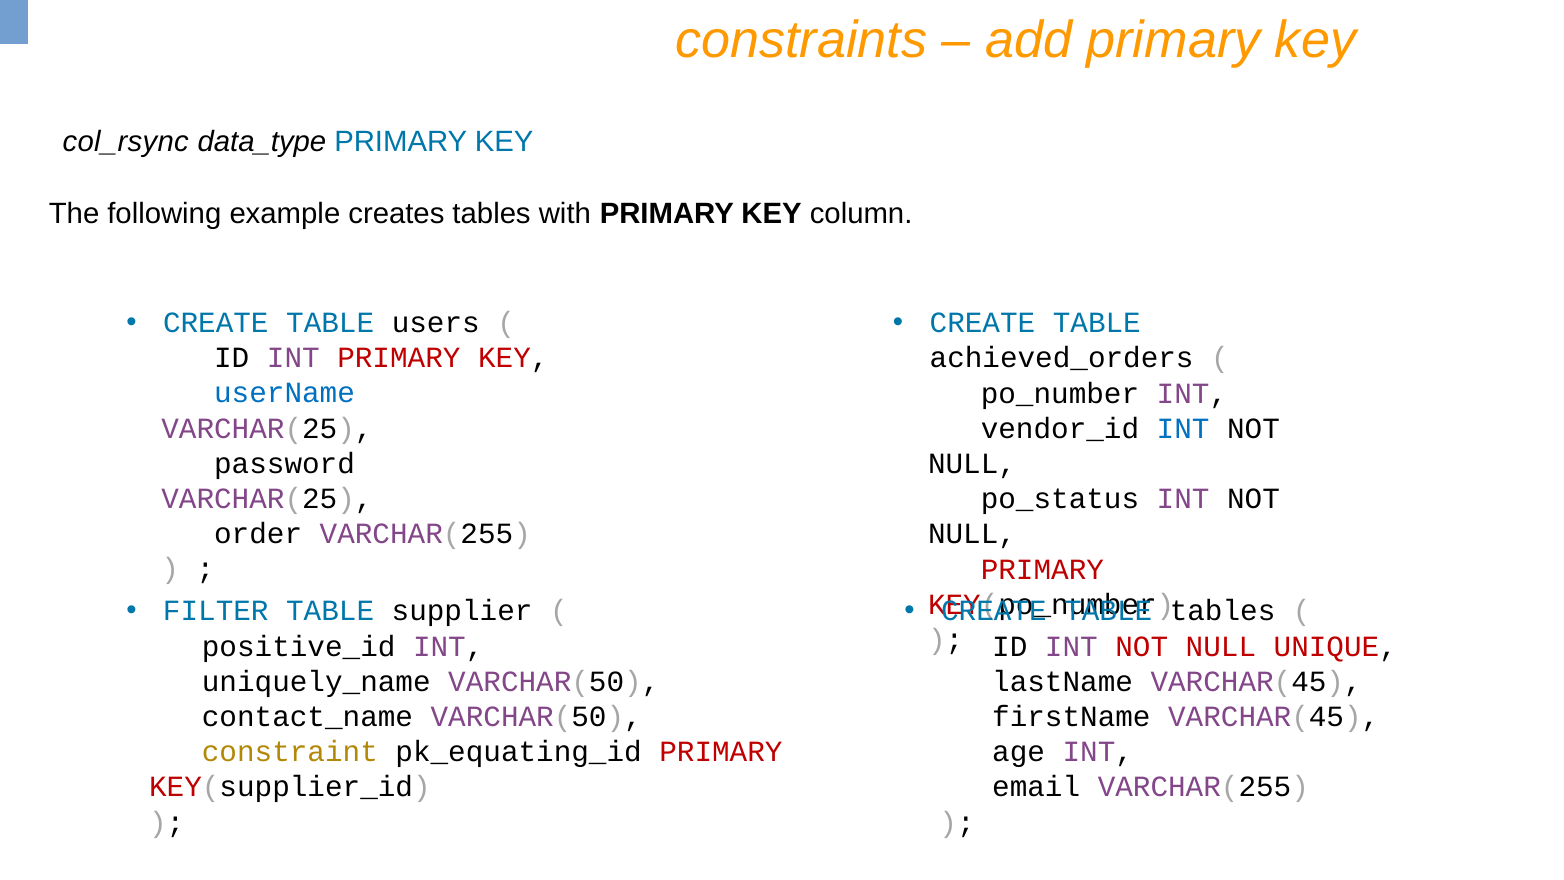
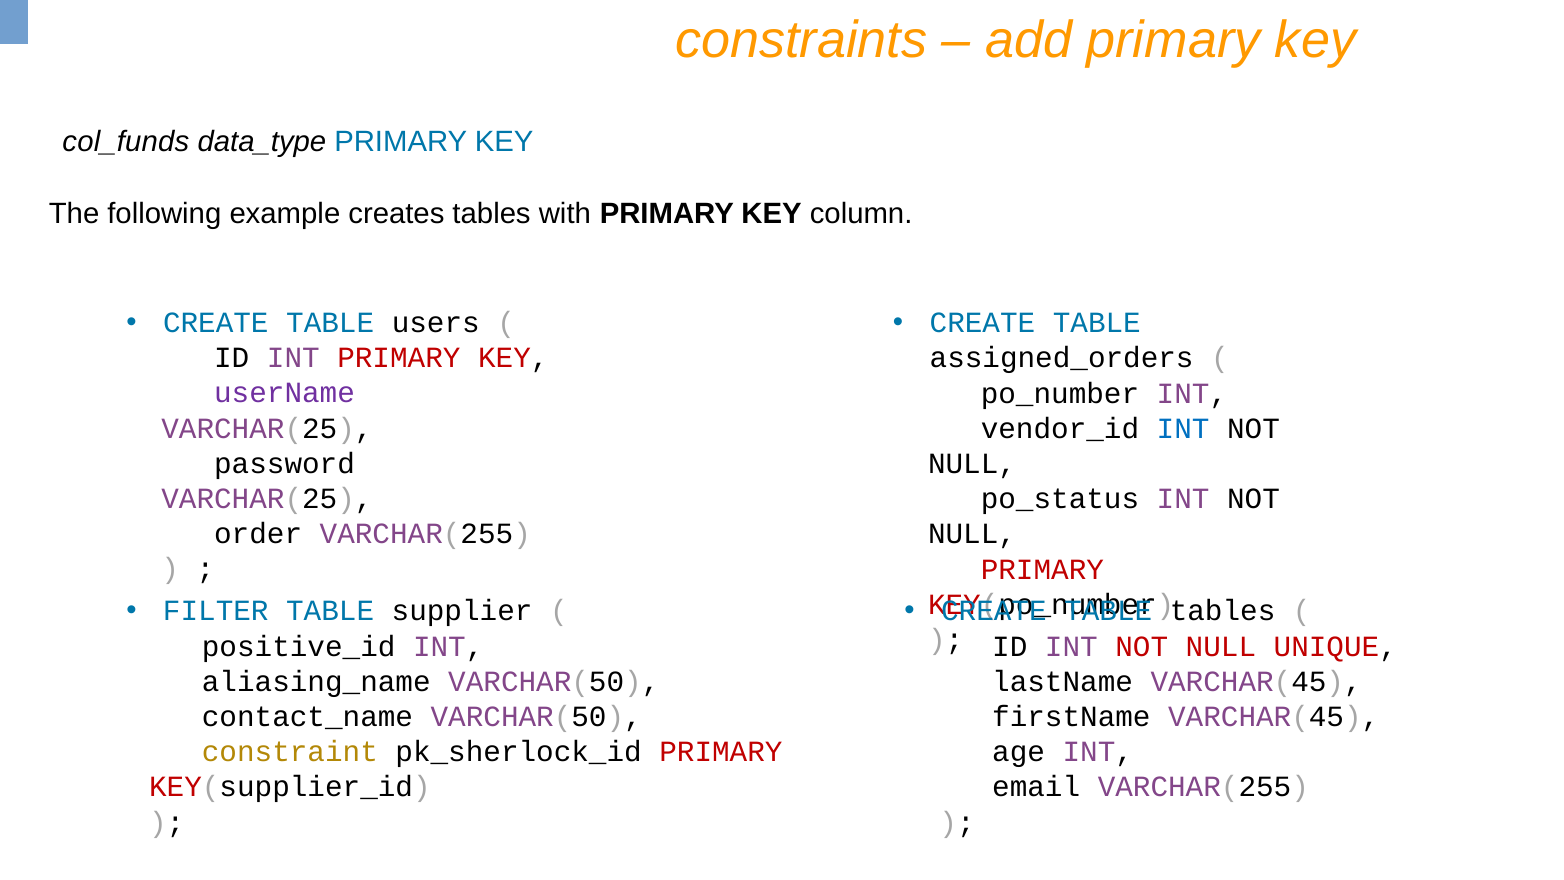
col_rsync: col_rsync -> col_funds
achieved_orders: achieved_orders -> assigned_orders
userName colour: blue -> purple
uniquely_name: uniquely_name -> aliasing_name
pk_equating_id: pk_equating_id -> pk_sherlock_id
